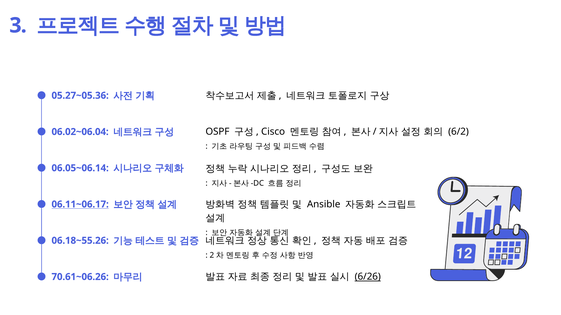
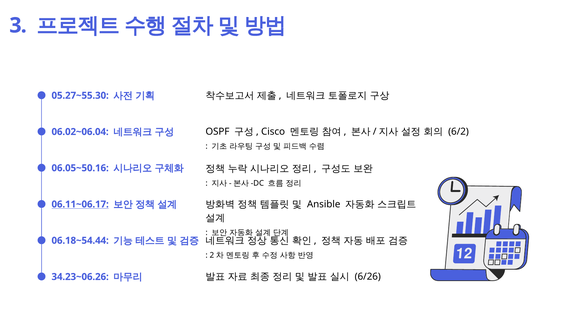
05.27~05.36: 05.27~05.36 -> 05.27~55.30
06.05~06.14: 06.05~06.14 -> 06.05~50.16
06.18~55.26: 06.18~55.26 -> 06.18~54.44
70.61~06.26: 70.61~06.26 -> 34.23~06.26
6/26 underline: present -> none
